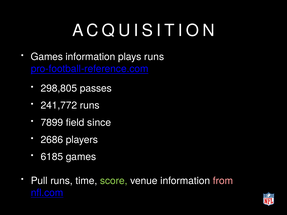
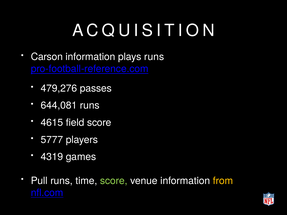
Games at (47, 57): Games -> Carson
298,805: 298,805 -> 479,276
241,772: 241,772 -> 644,081
7899: 7899 -> 4615
field since: since -> score
2686: 2686 -> 5777
6185: 6185 -> 4319
from colour: pink -> yellow
